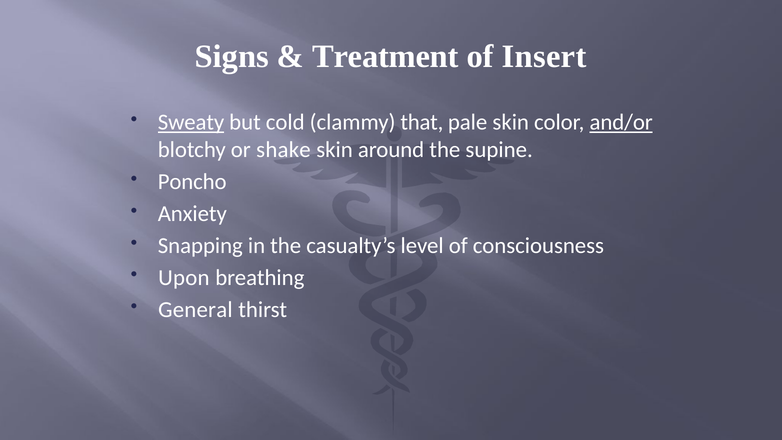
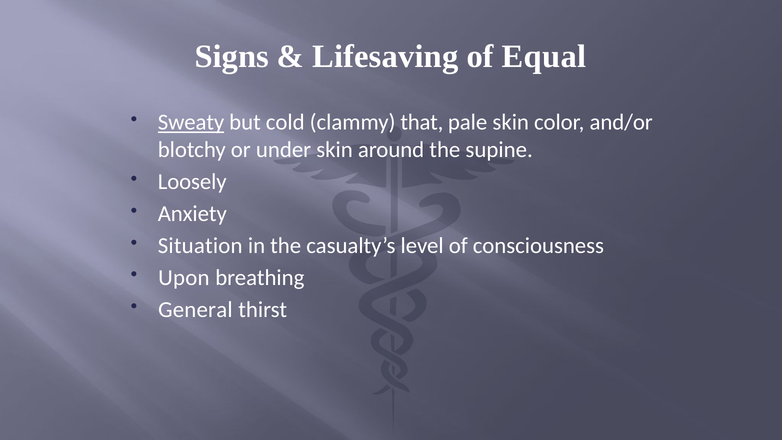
Treatment: Treatment -> Lifesaving
Insert: Insert -> Equal
and/or underline: present -> none
shake: shake -> under
Poncho: Poncho -> Loosely
Snapping: Snapping -> Situation
